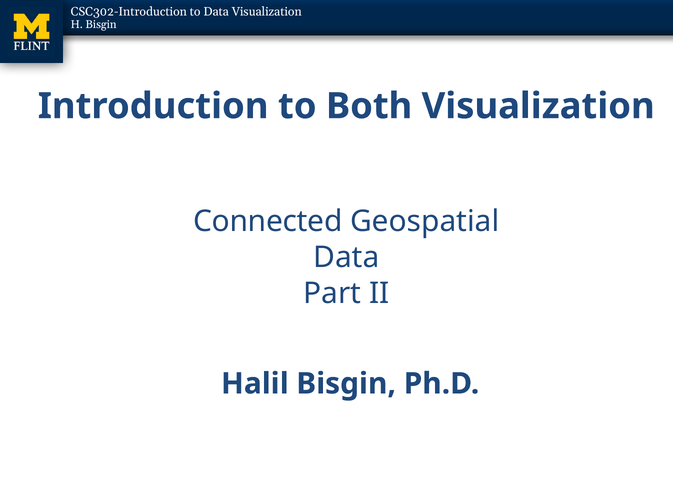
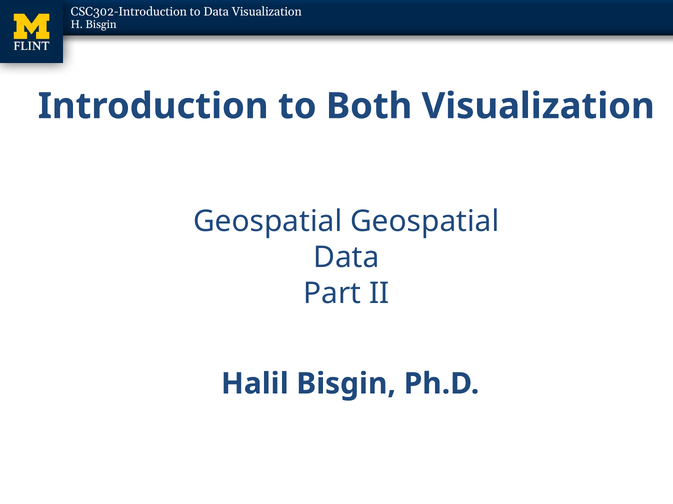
Connected at (268, 222): Connected -> Geospatial
